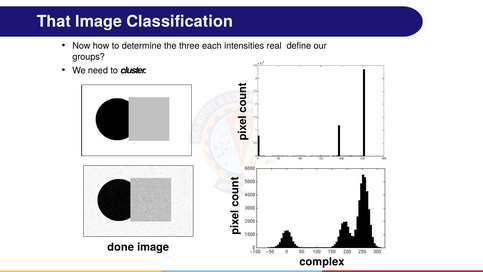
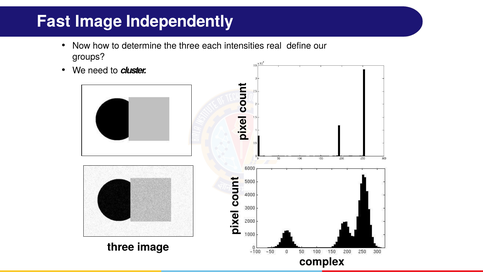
That: That -> Fast
Classification: Classification -> Independently
done at (121, 247): done -> three
